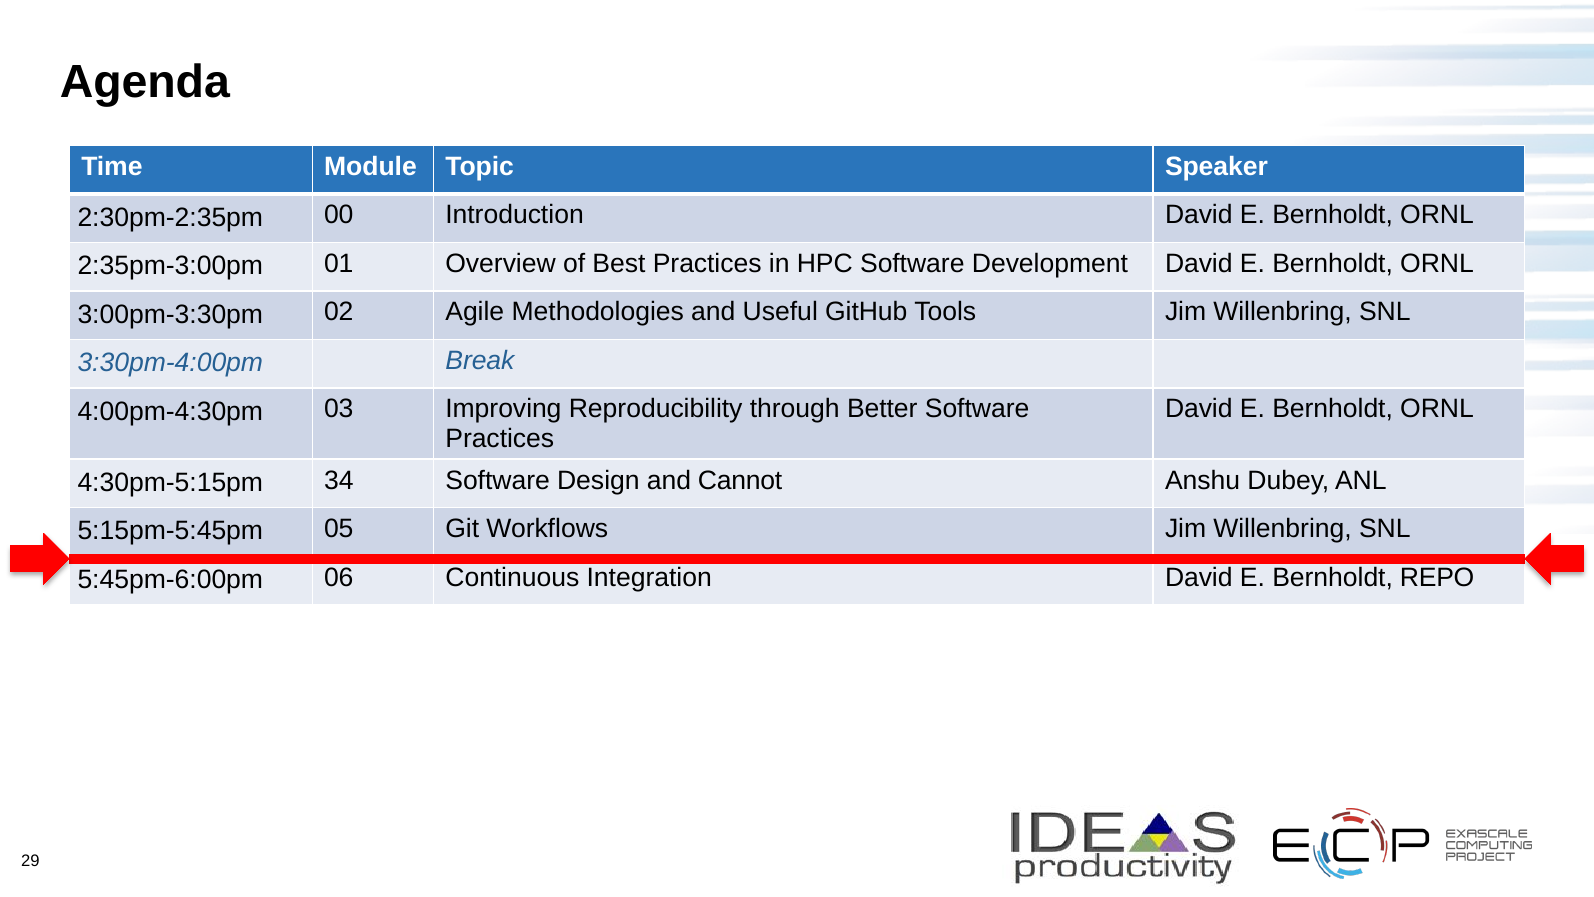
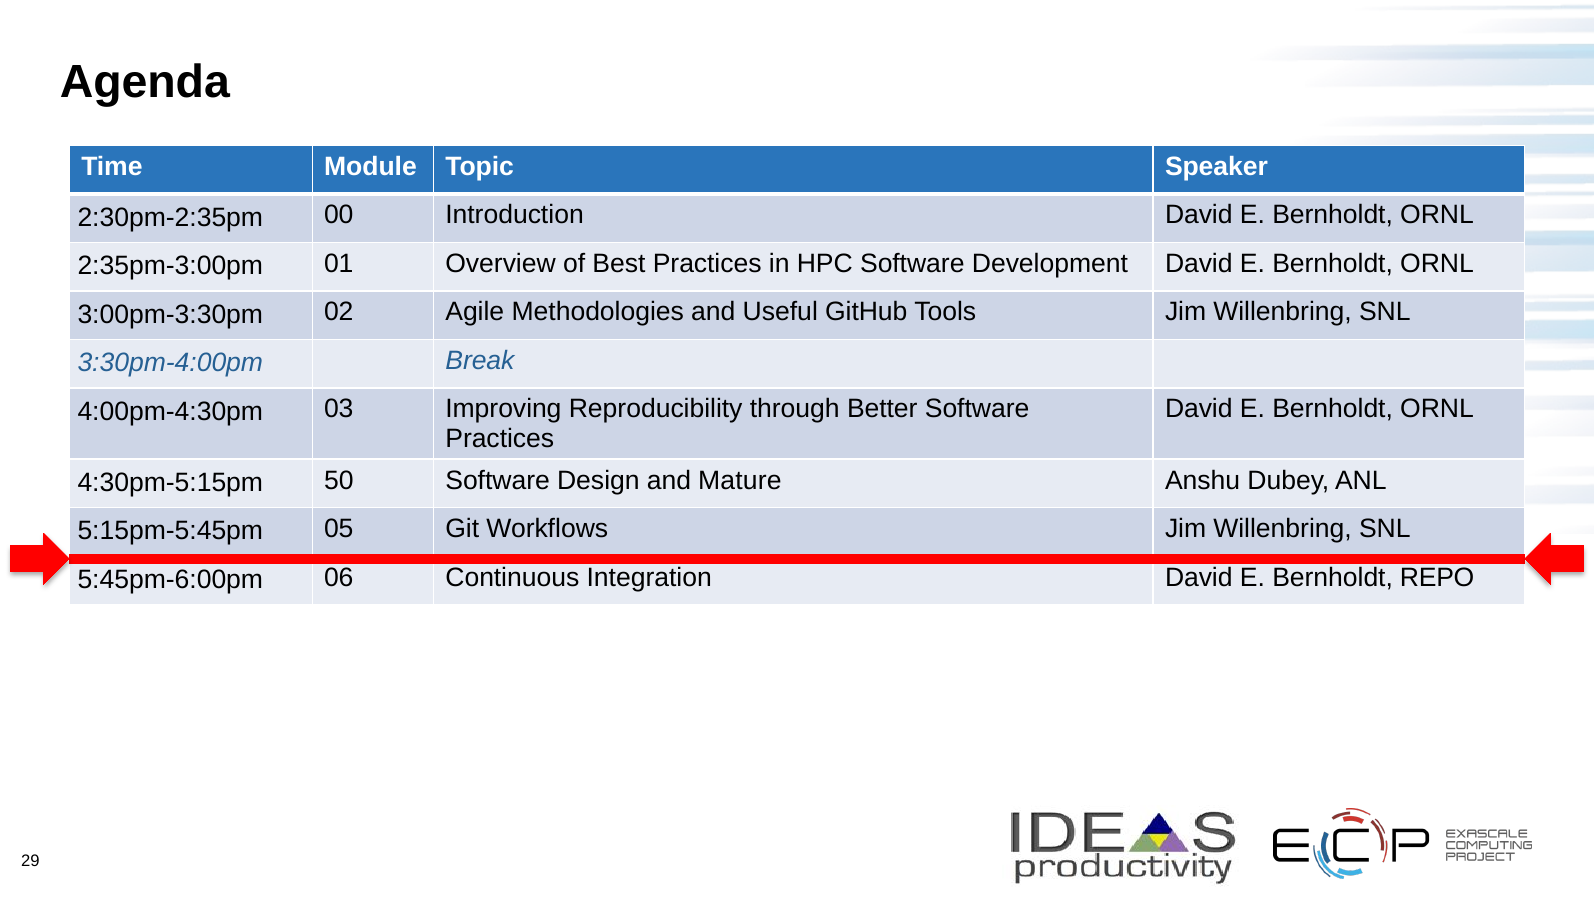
34: 34 -> 50
Cannot: Cannot -> Mature
